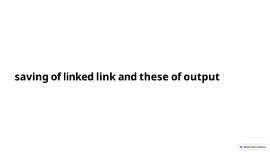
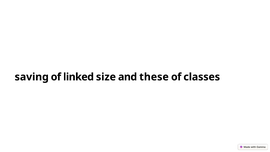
link: link -> size
output: output -> classes
